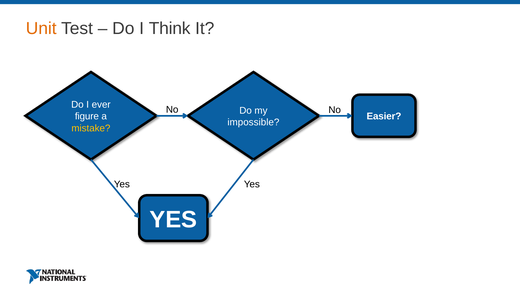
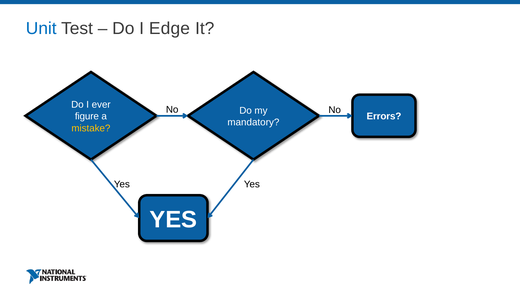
Unit colour: orange -> blue
Think: Think -> Edge
Easier: Easier -> Errors
impossible: impossible -> mandatory
